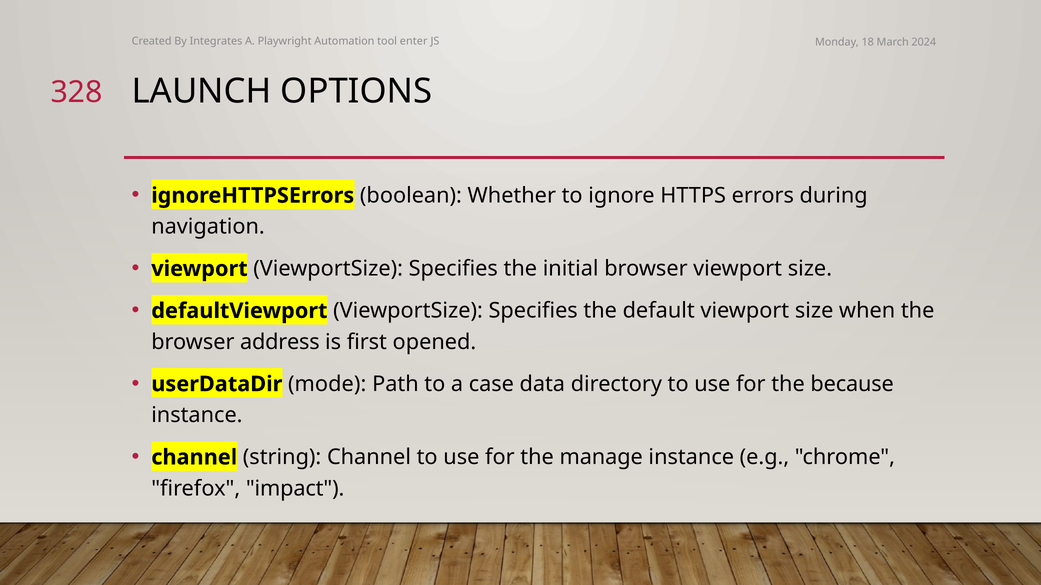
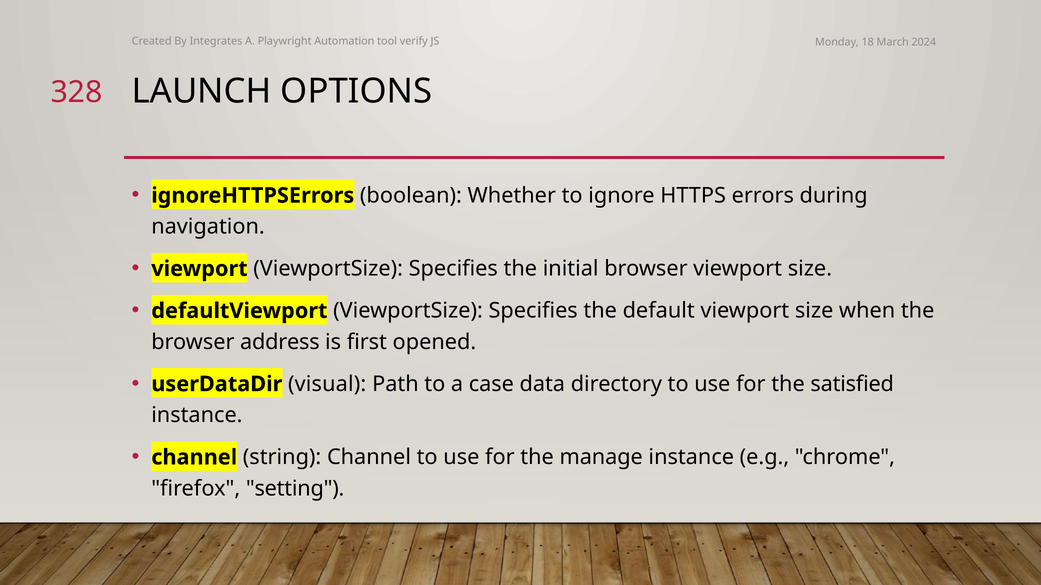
enter: enter -> verify
mode: mode -> visual
because: because -> satisfied
impact: impact -> setting
